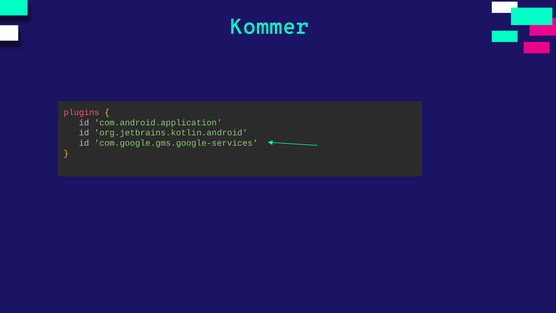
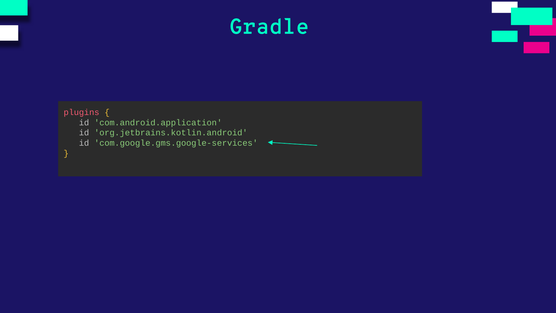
Kommer: Kommer -> Gradle
